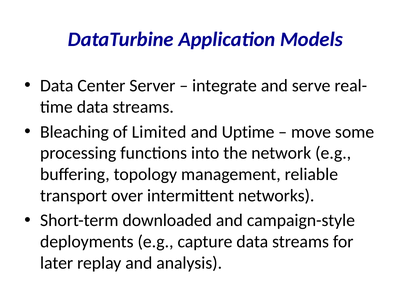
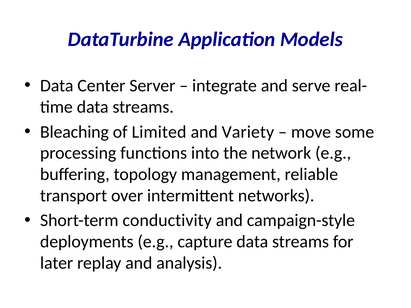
Uptime: Uptime -> Variety
downloaded: downloaded -> conductivity
